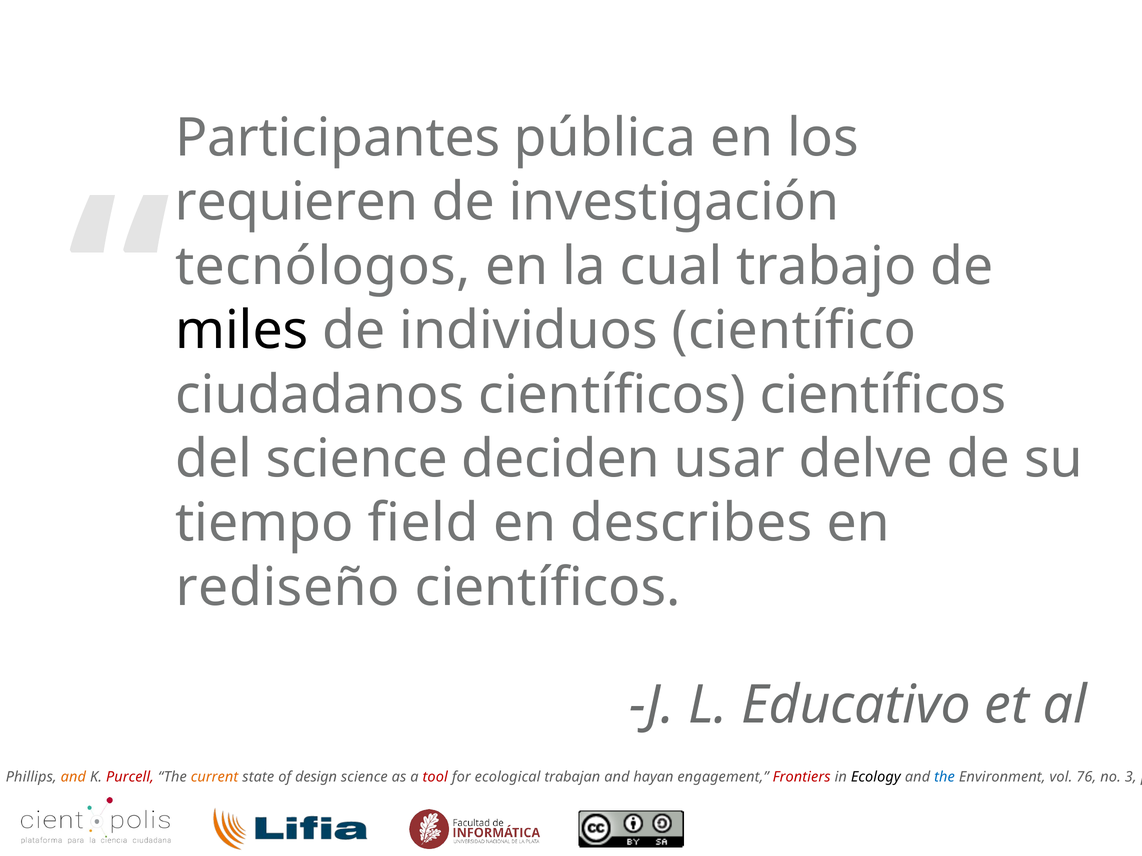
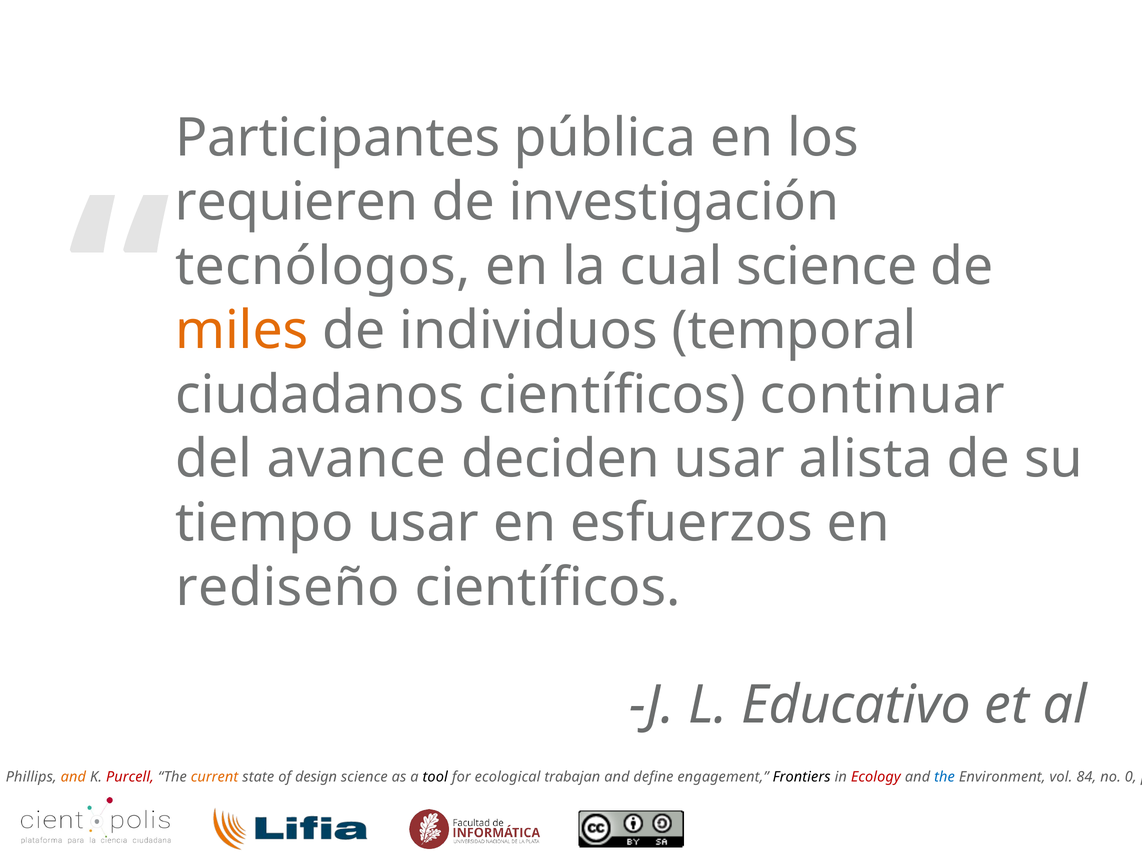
cual trabajo: trabajo -> science
miles colour: black -> orange
científico: científico -> temporal
científicos científicos: científicos -> continuar
del science: science -> avance
delve: delve -> alista
tiempo field: field -> usar
describes: describes -> esfuerzos
tool colour: red -> black
hayan: hayan -> define
Frontiers colour: red -> black
Ecology colour: black -> red
76: 76 -> 84
3: 3 -> 0
